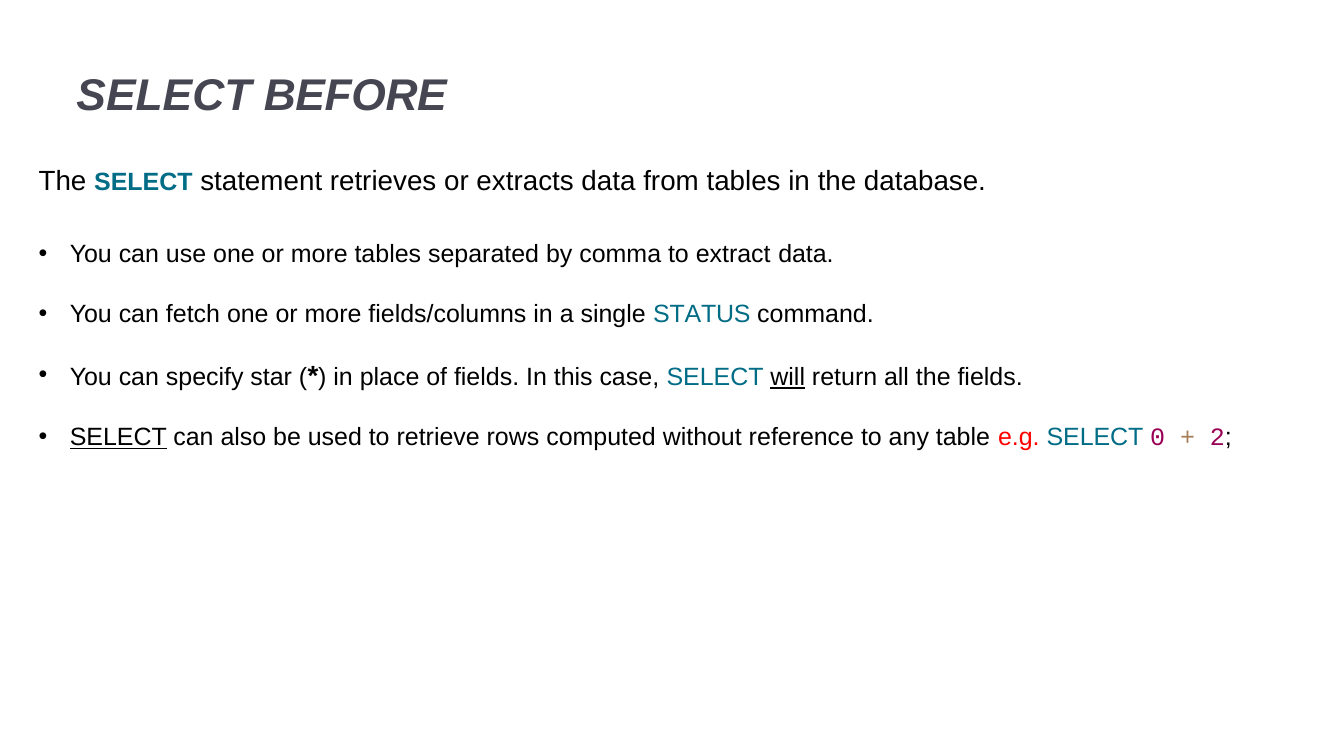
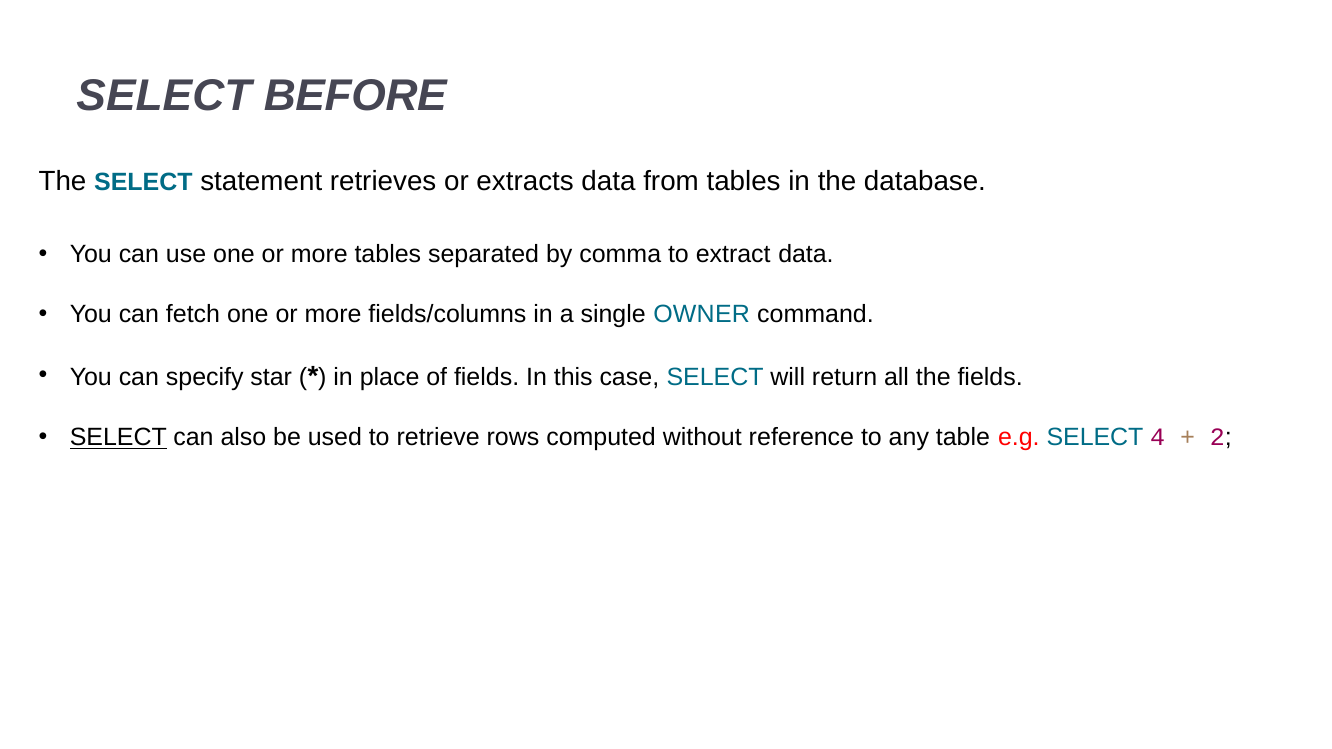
STATUS: STATUS -> OWNER
will underline: present -> none
0: 0 -> 4
